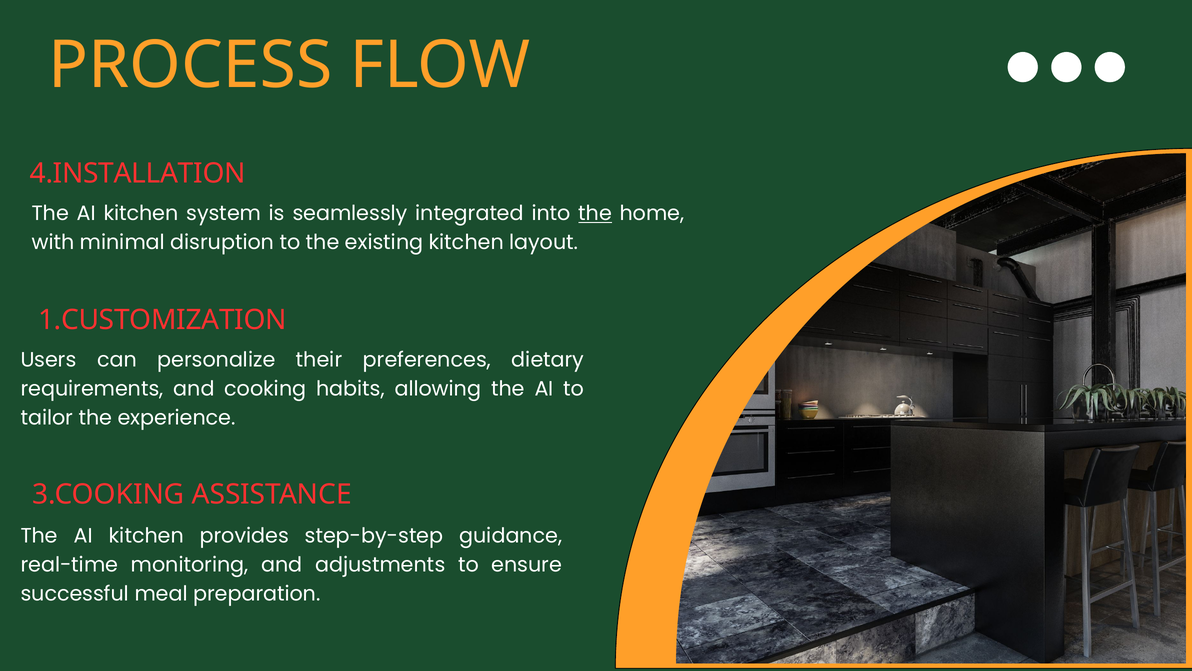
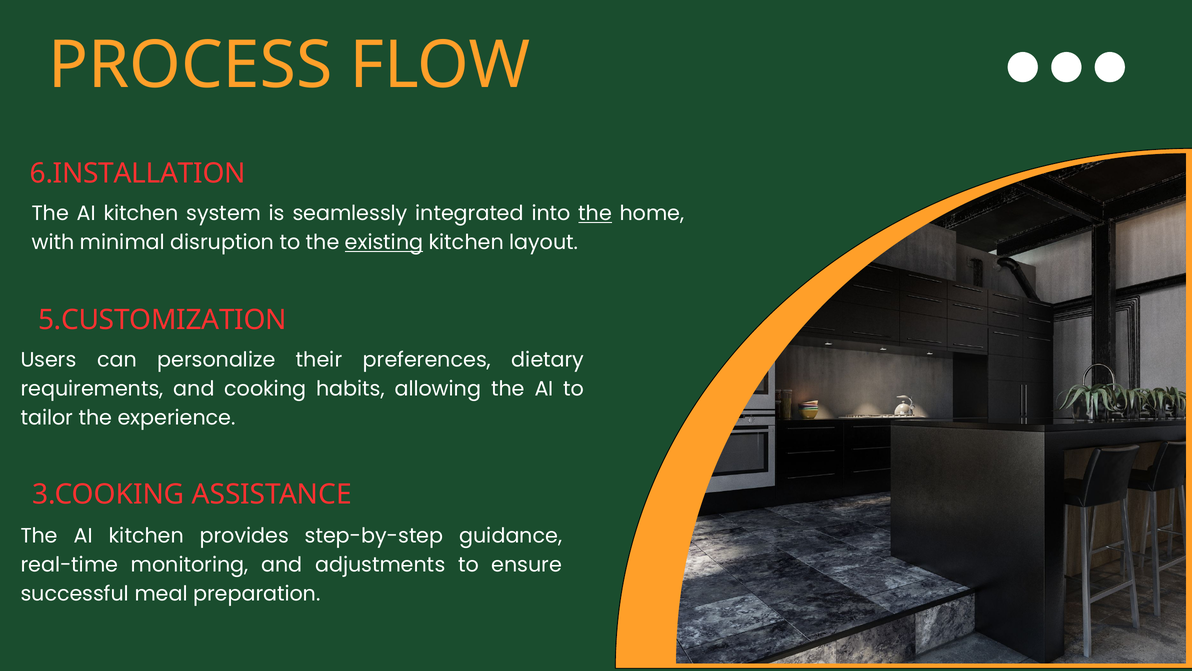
4.INSTALLATION: 4.INSTALLATION -> 6.INSTALLATION
existing underline: none -> present
1.CUSTOMIZATION: 1.CUSTOMIZATION -> 5.CUSTOMIZATION
